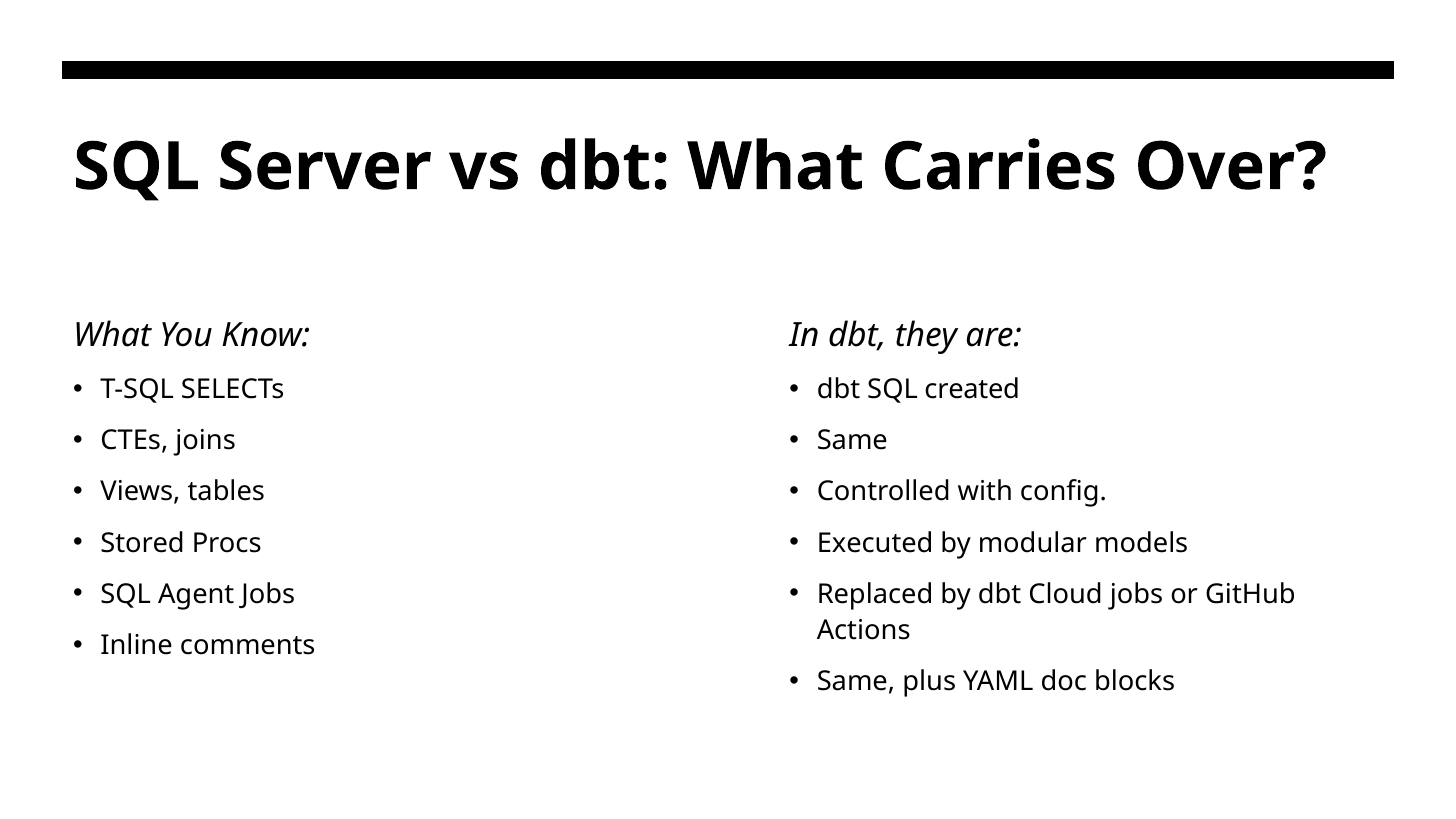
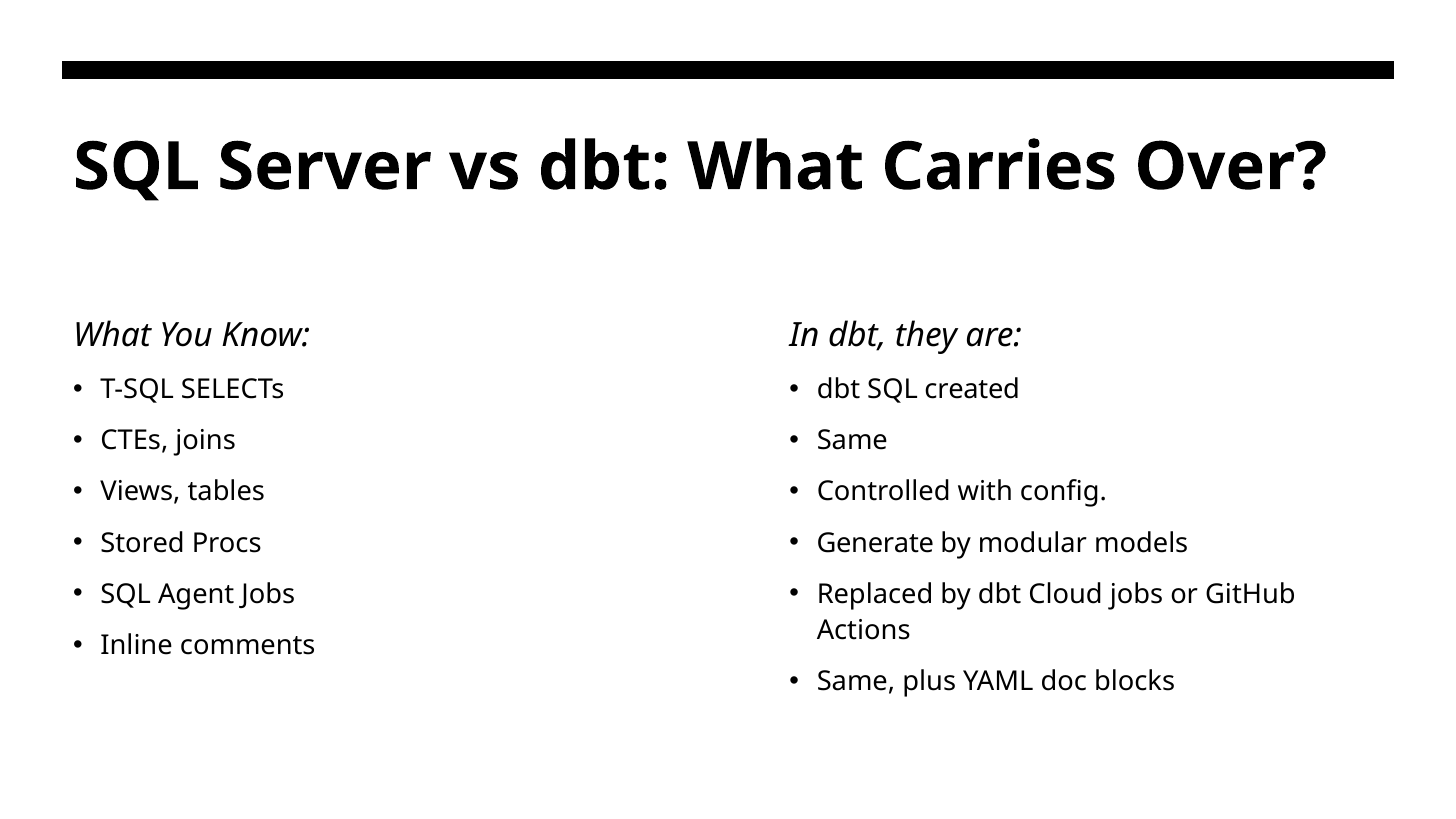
Executed: Executed -> Generate
